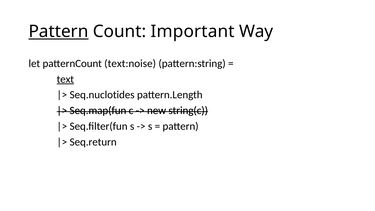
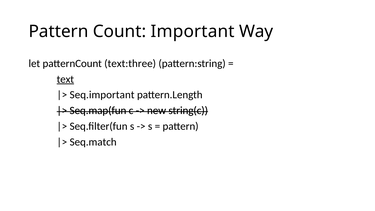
Pattern at (58, 32) underline: present -> none
text:noise: text:noise -> text:three
Seq.nuclotides: Seq.nuclotides -> Seq.important
Seq.return: Seq.return -> Seq.match
